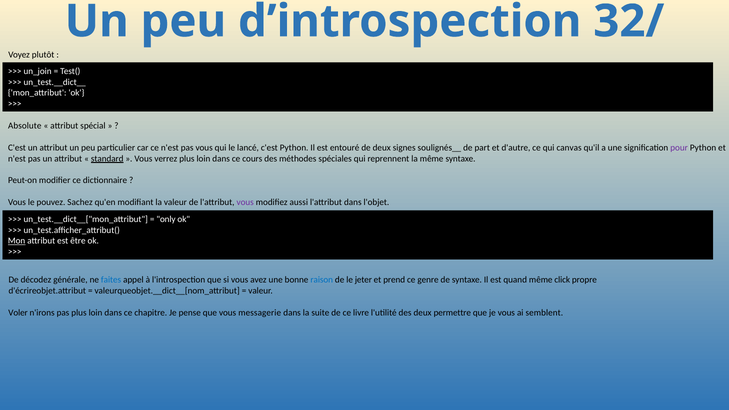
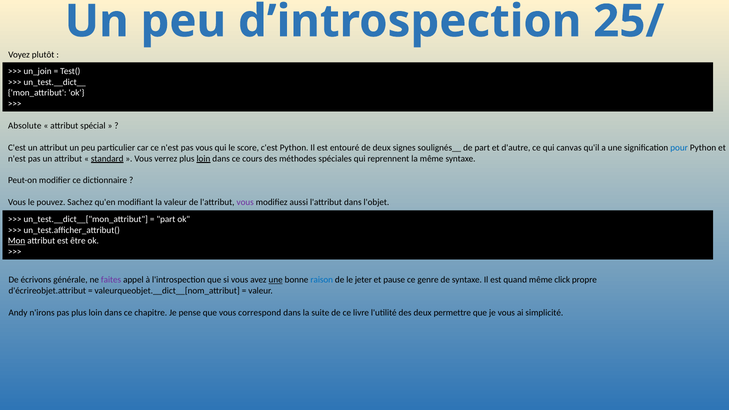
32/: 32/ -> 25/
lancé: lancé -> score
pour colour: purple -> blue
loin at (203, 159) underline: none -> present
only at (166, 219): only -> part
décodez: décodez -> écrivons
faites colour: blue -> purple
une at (276, 280) underline: none -> present
prend: prend -> pause
Voler: Voler -> Andy
messagerie: messagerie -> correspond
semblent: semblent -> simplicité
